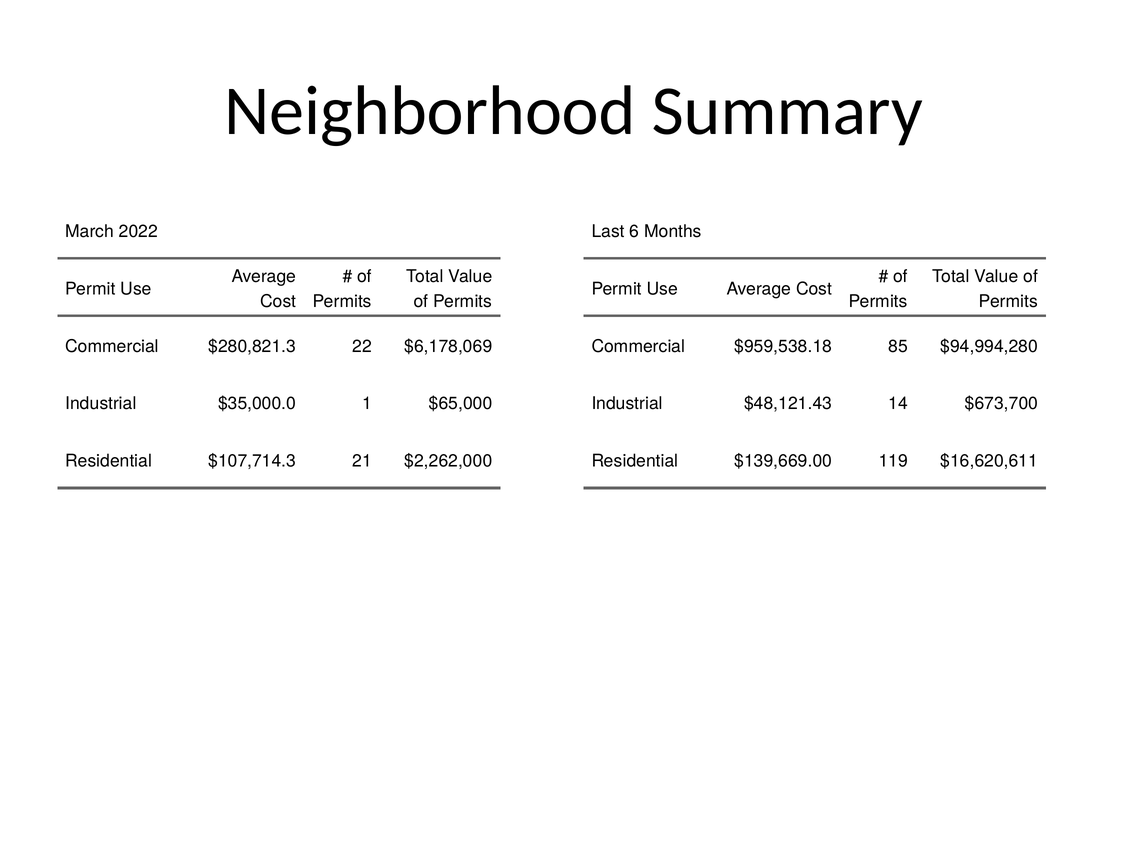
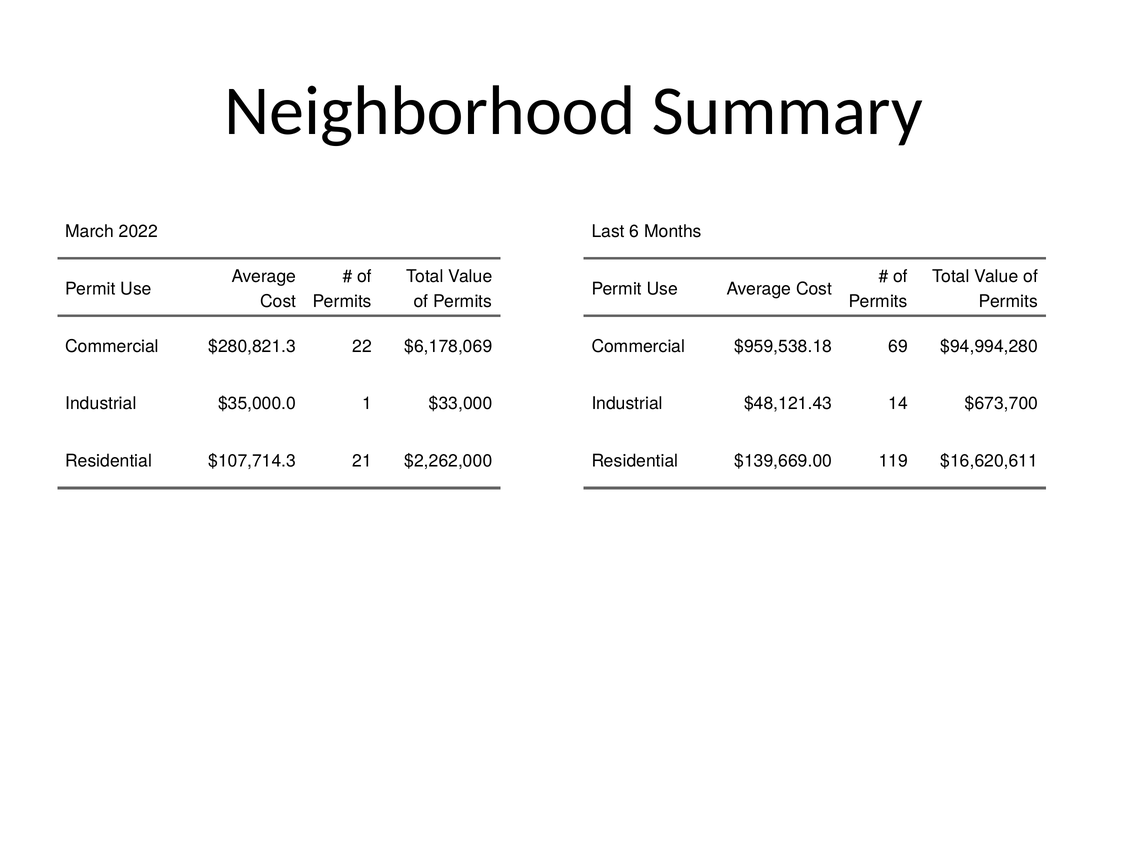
85: 85 -> 69
$65,000: $65,000 -> $33,000
